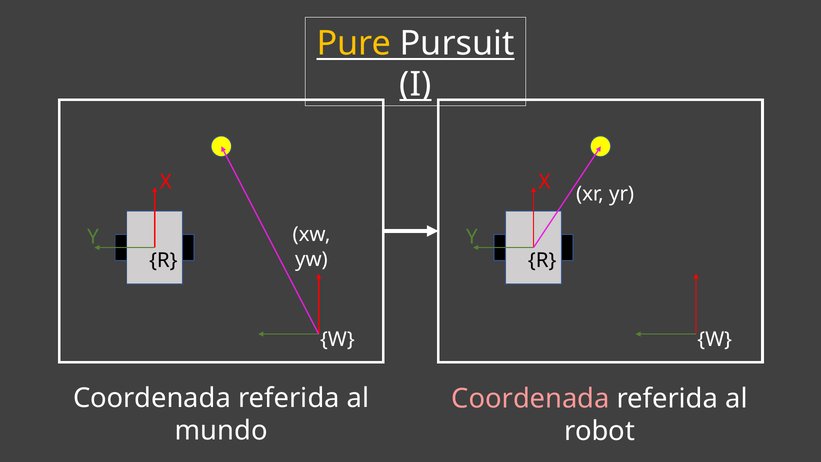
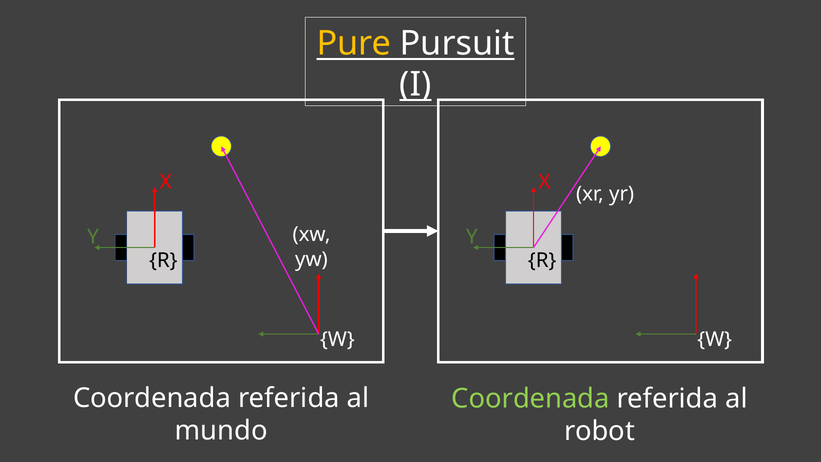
Coordenada at (530, 398) colour: pink -> light green
